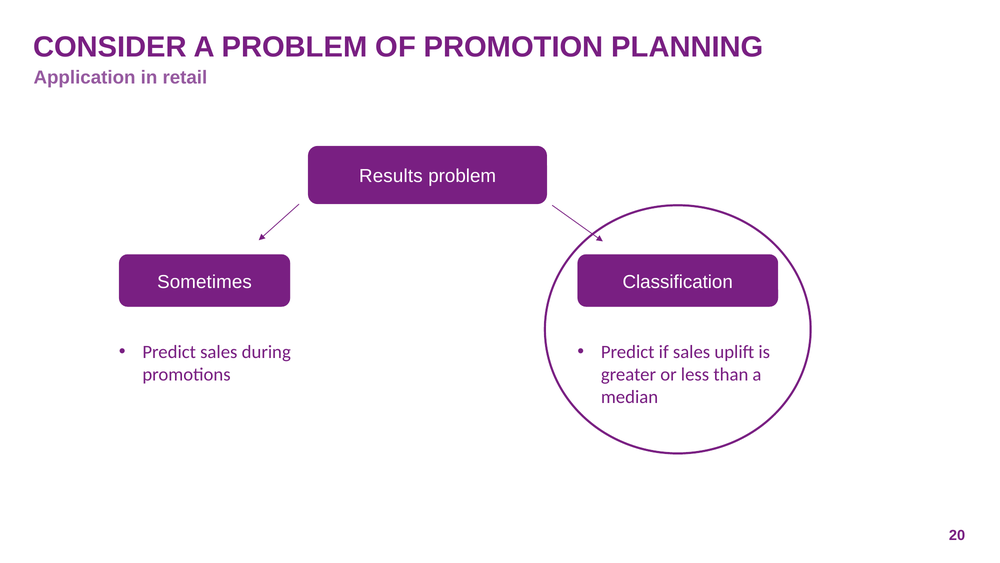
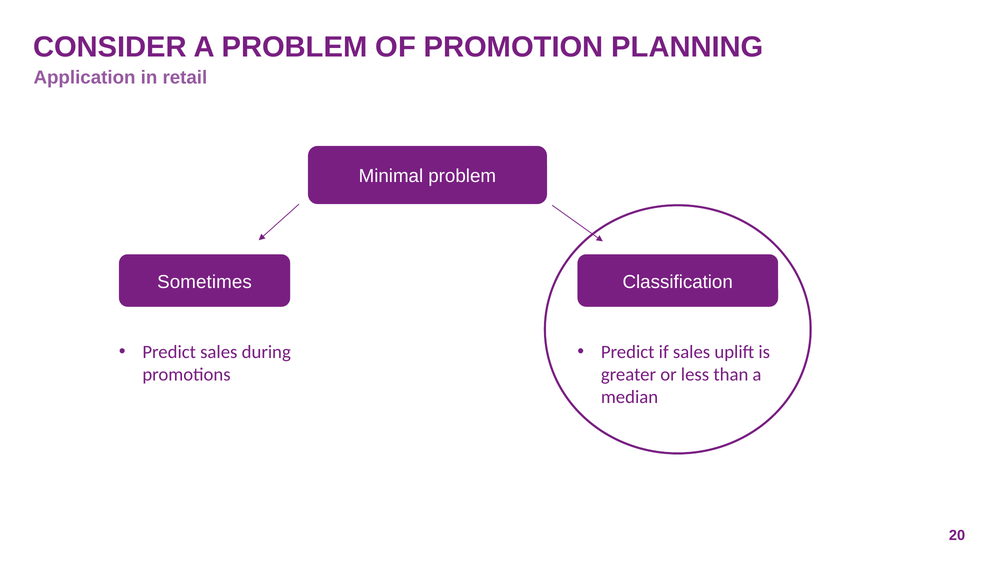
Results: Results -> Minimal
